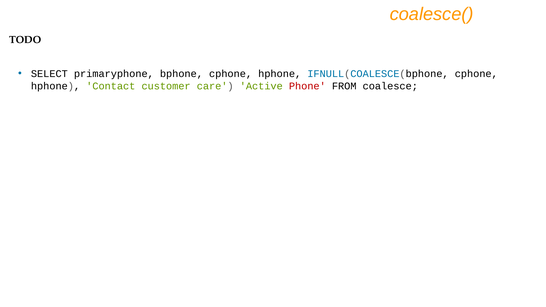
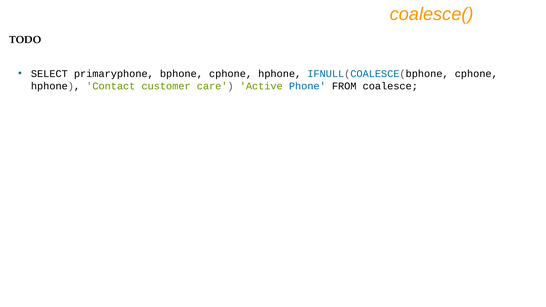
Phone colour: red -> blue
